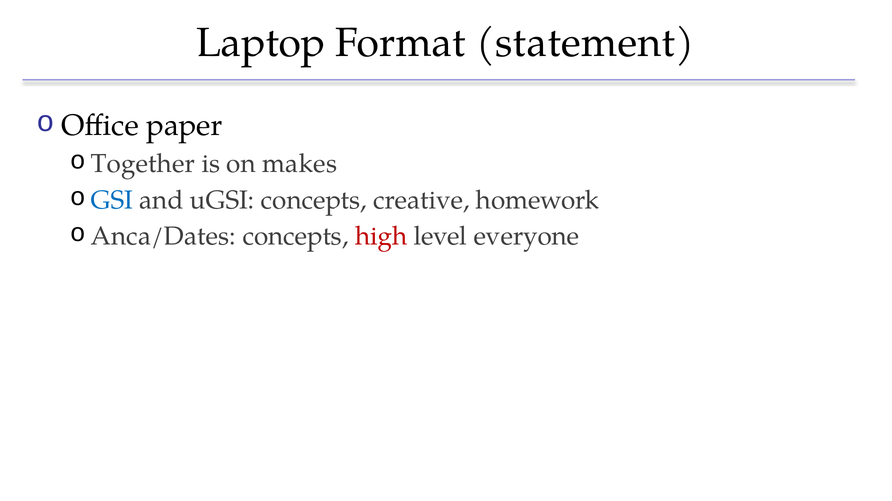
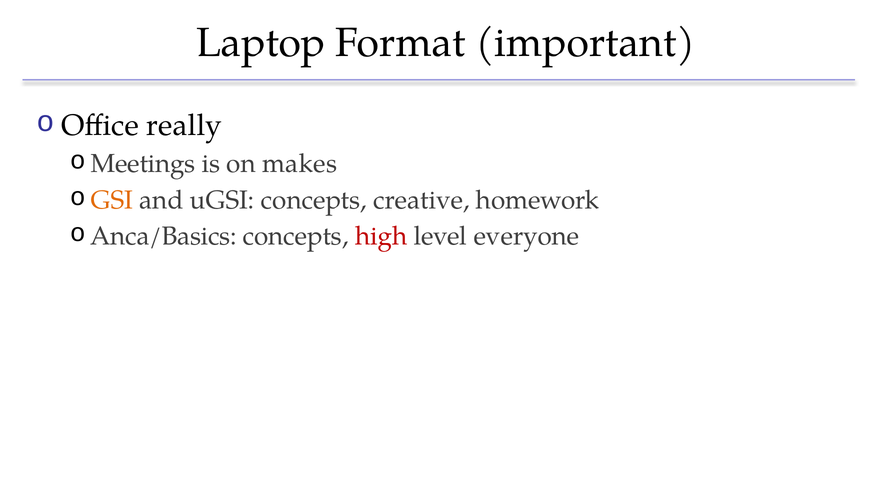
statement: statement -> important
paper: paper -> really
Together: Together -> Meetings
GSI colour: blue -> orange
Anca/Dates: Anca/Dates -> Anca/Basics
